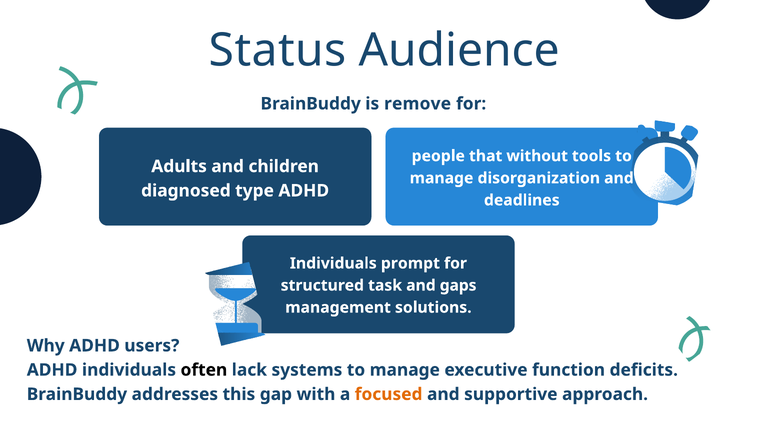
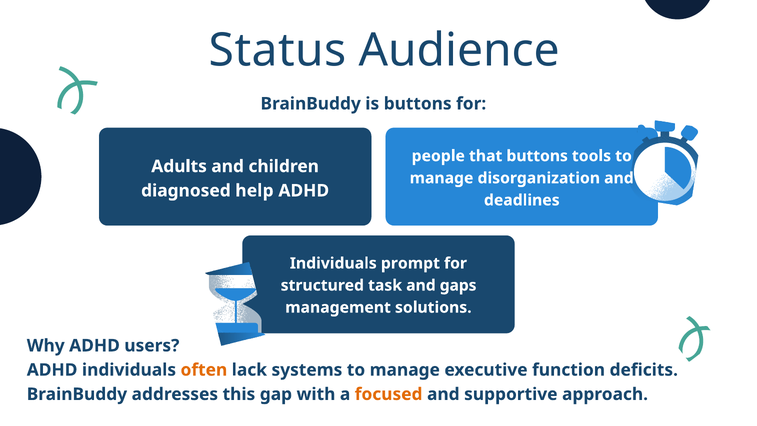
is remove: remove -> buttons
that without: without -> buttons
type: type -> help
often colour: black -> orange
